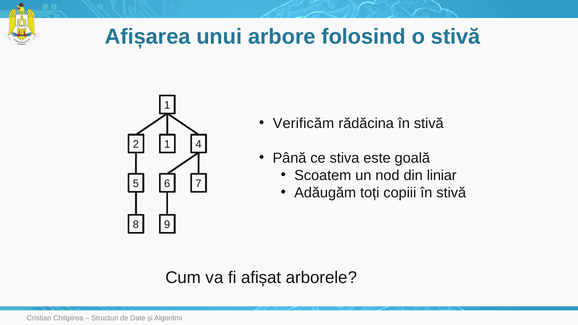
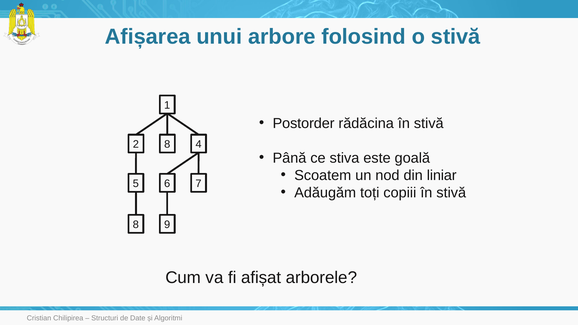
Verificăm: Verificăm -> Postorder
2 1: 1 -> 8
